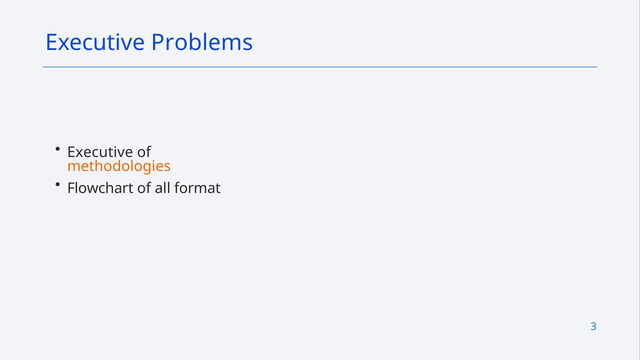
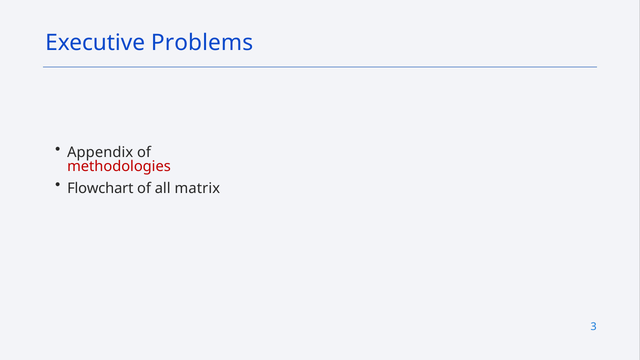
Executive at (100, 153): Executive -> Appendix
methodologies colour: orange -> red
format: format -> matrix
